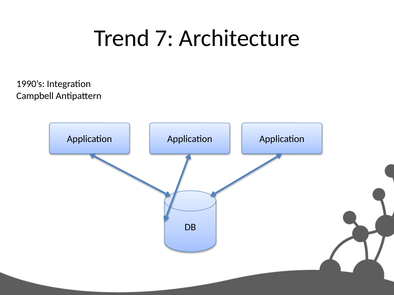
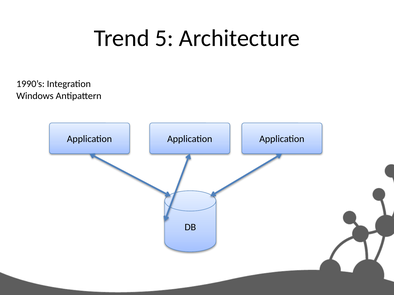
7: 7 -> 5
Campbell: Campbell -> Windows
